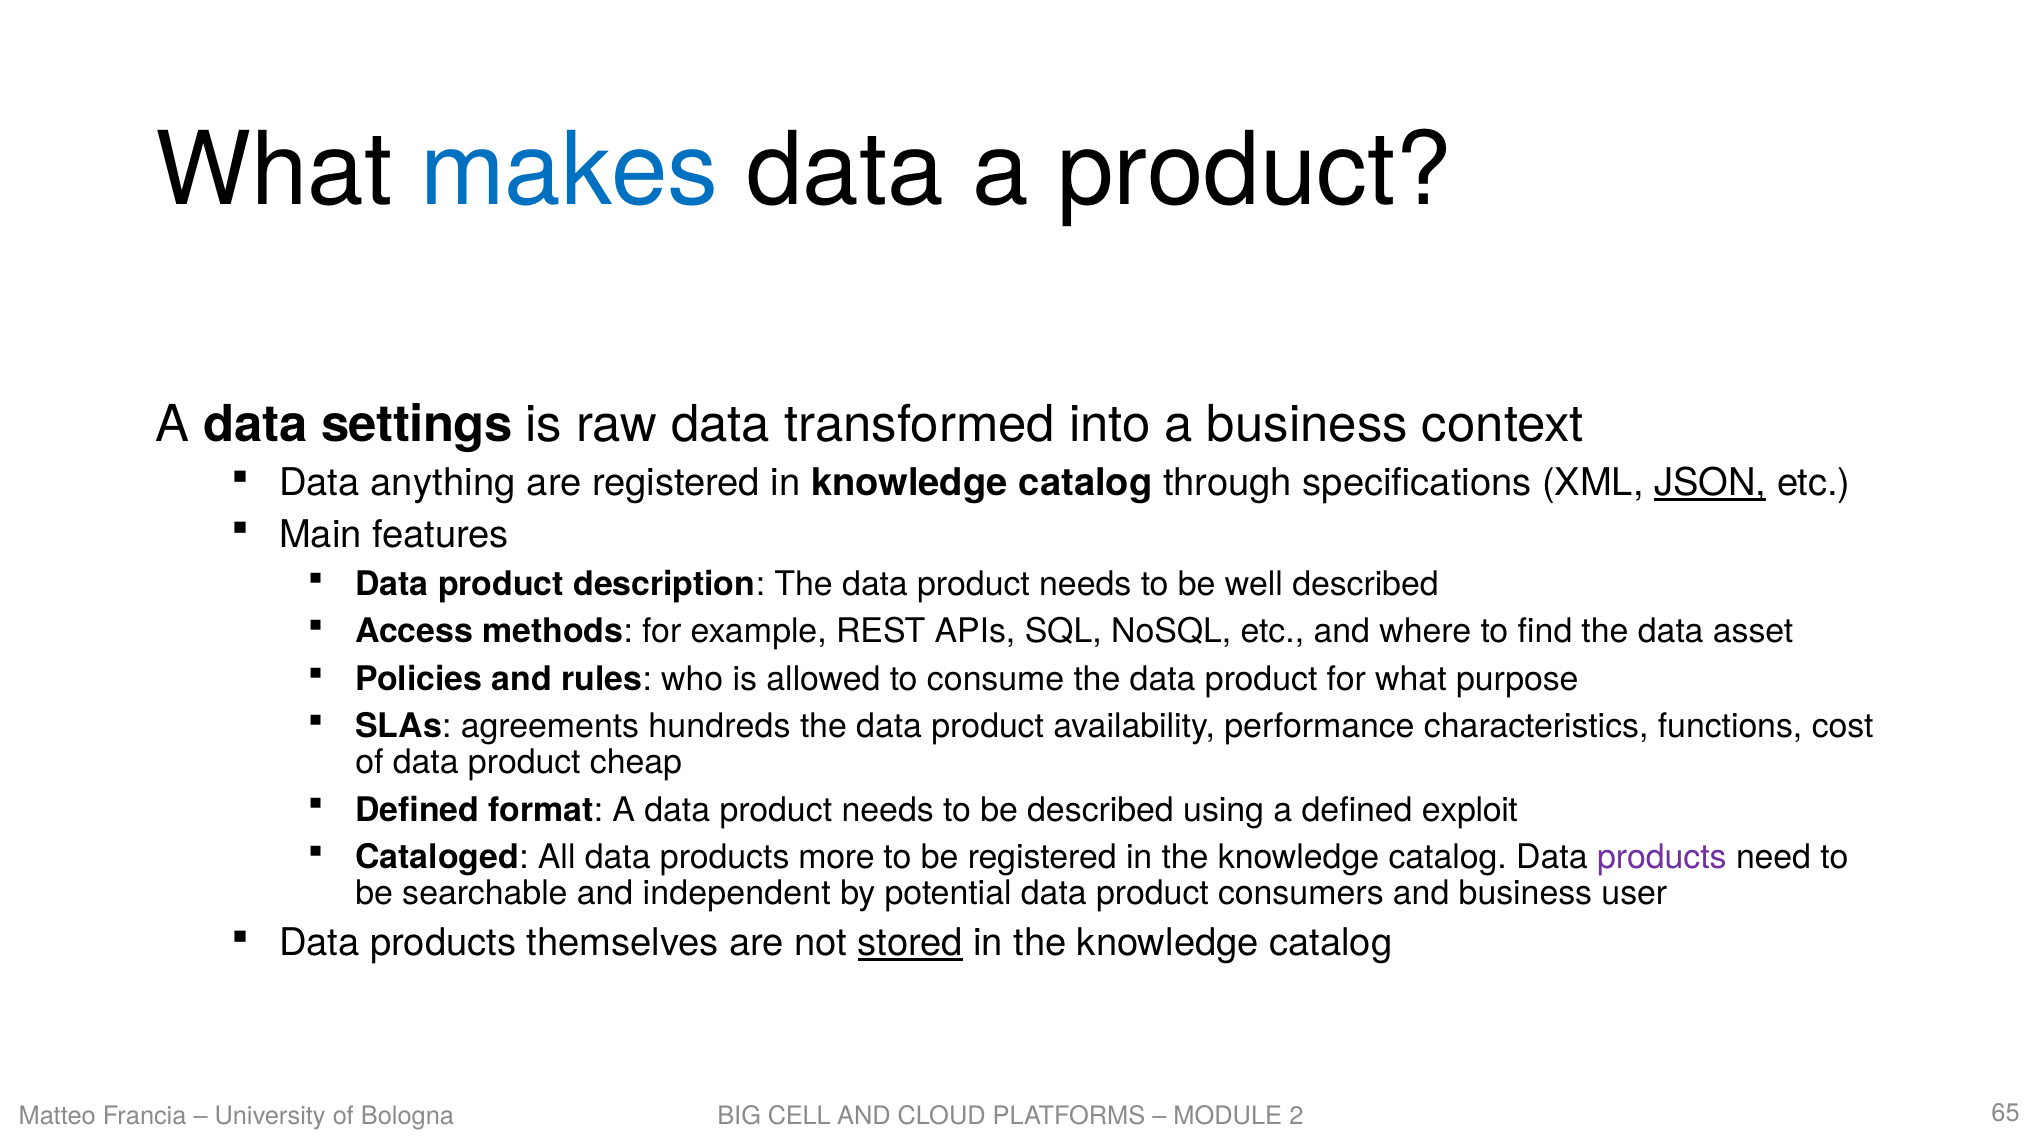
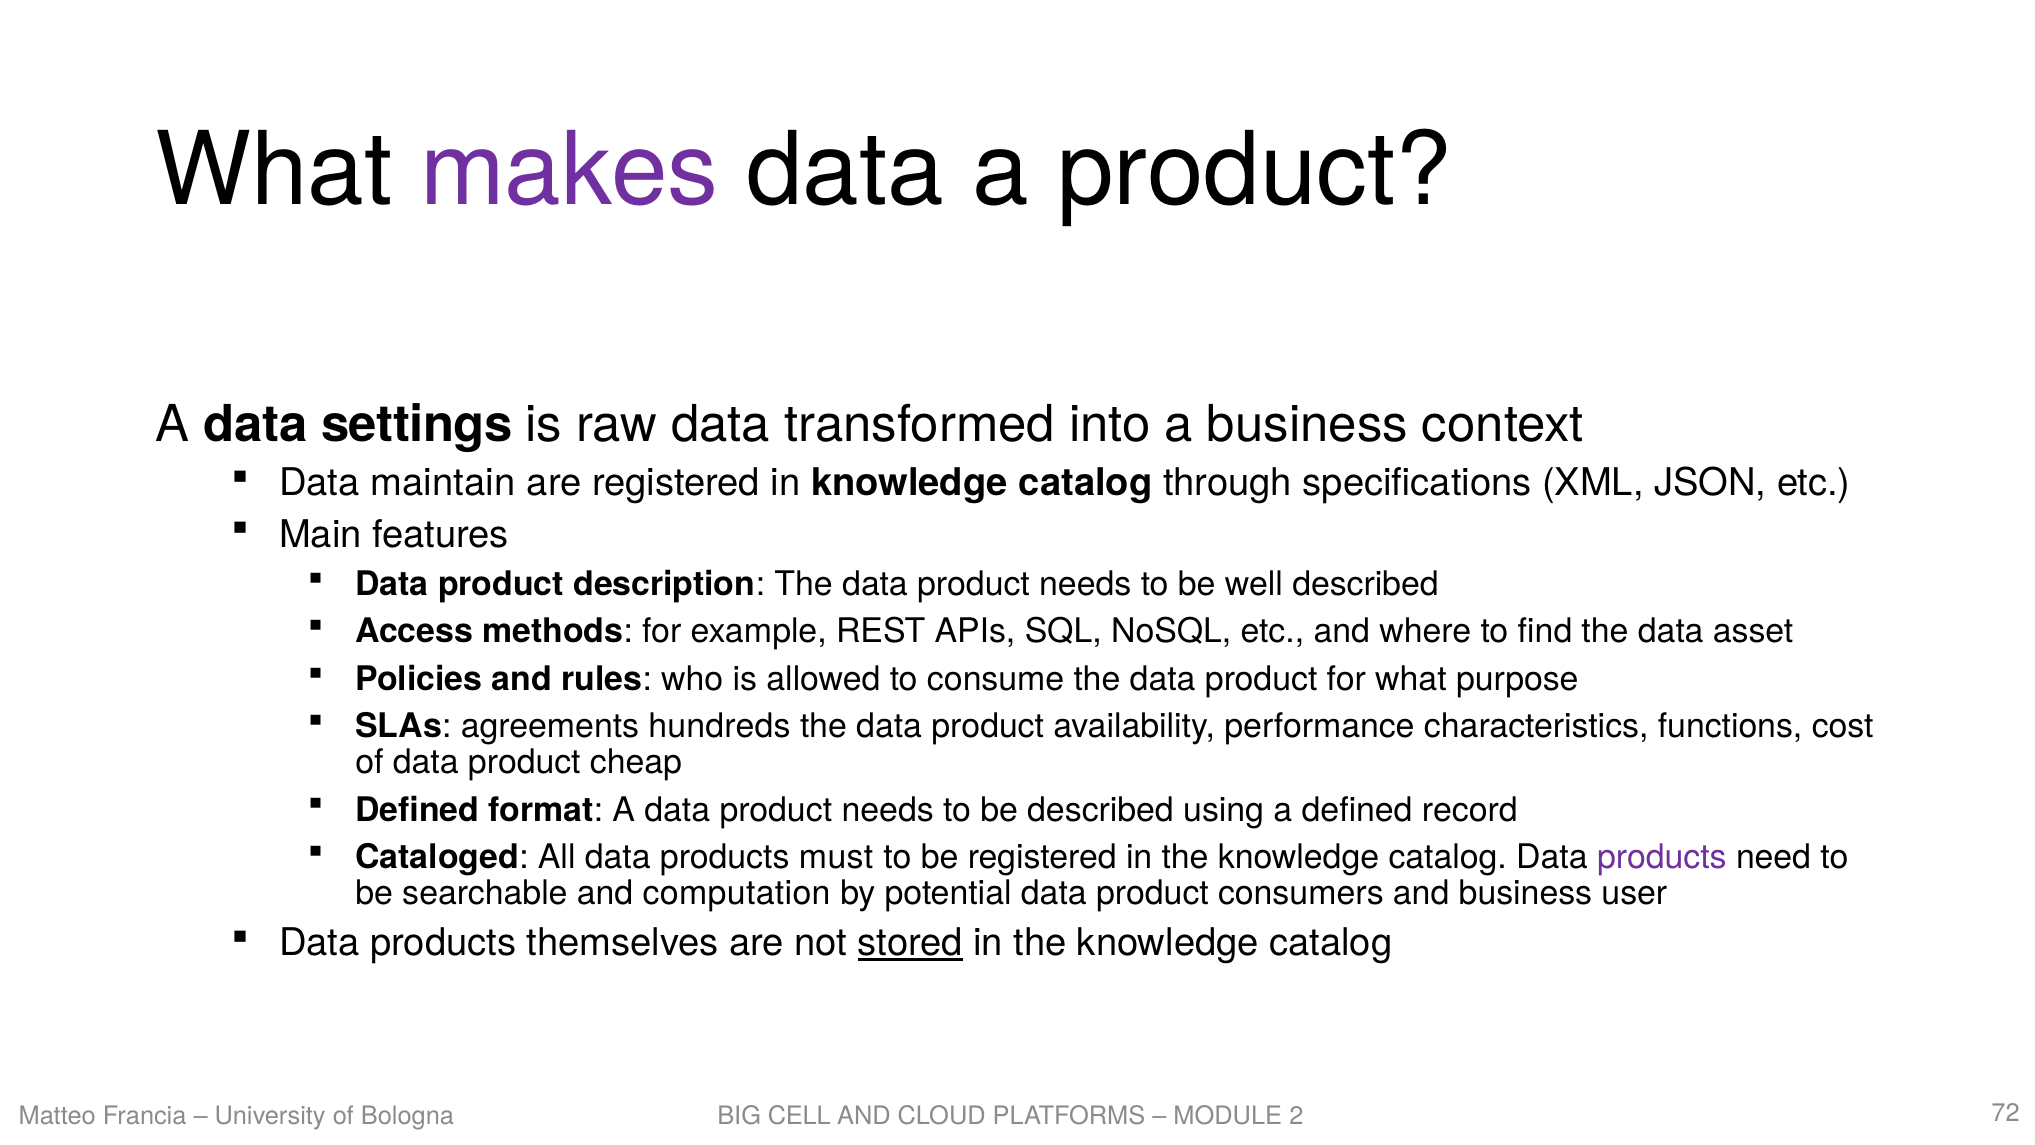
makes colour: blue -> purple
anything: anything -> maintain
JSON underline: present -> none
exploit: exploit -> record
more: more -> must
independent: independent -> computation
65: 65 -> 72
